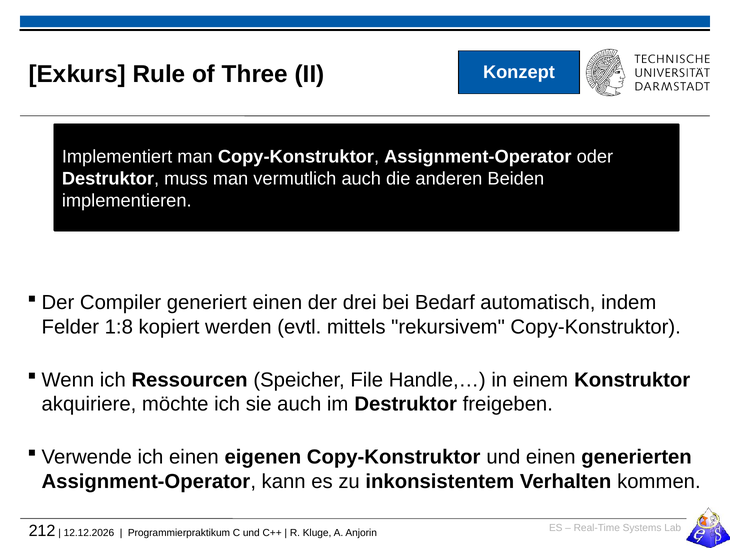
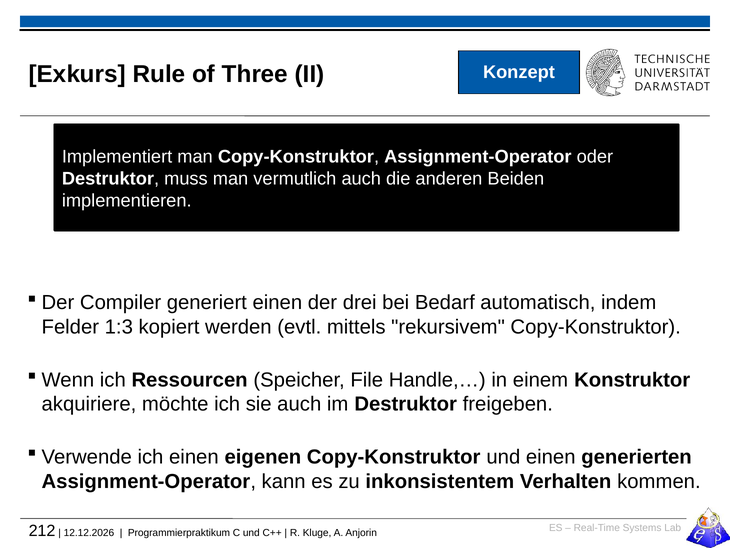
1:8: 1:8 -> 1:3
